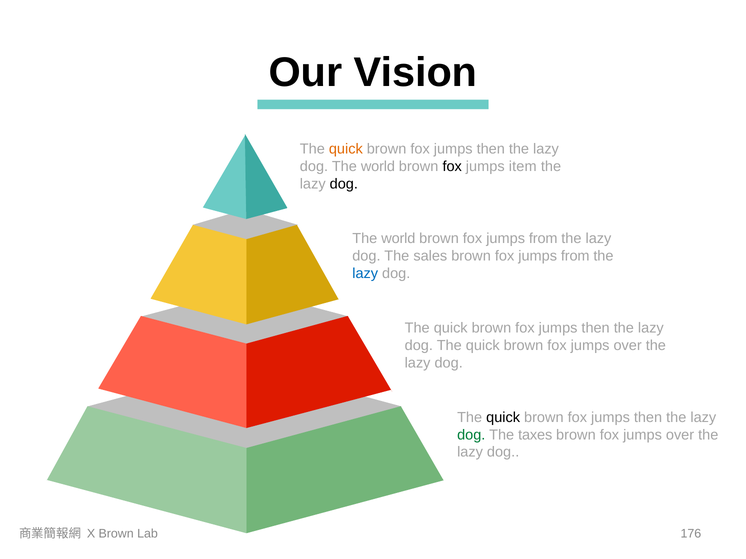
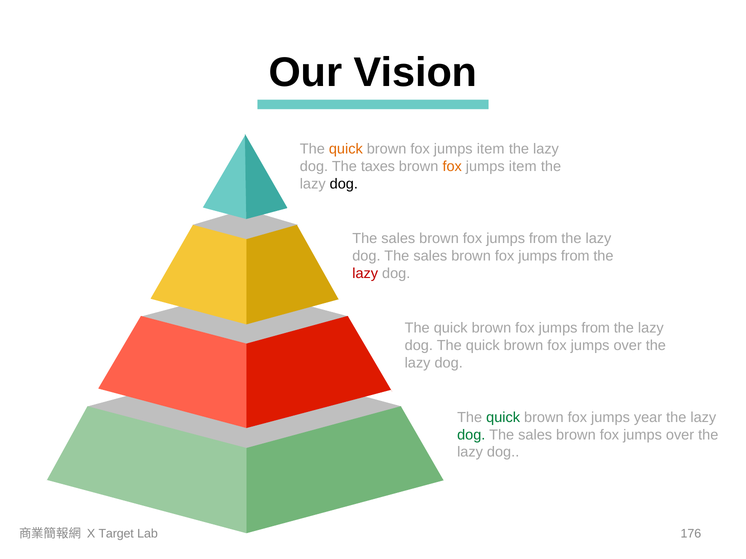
then at (491, 149): then -> item
world at (378, 167): world -> taxes
fox at (452, 167) colour: black -> orange
world at (398, 239): world -> sales
lazy at (365, 274) colour: blue -> red
then at (596, 328): then -> from
quick at (503, 418) colour: black -> green
then at (648, 418): then -> year
taxes at (535, 435): taxes -> sales
X Brown: Brown -> Target
